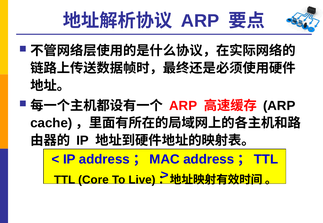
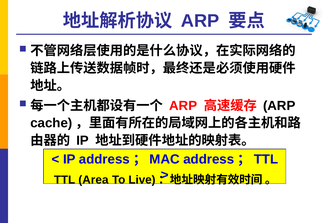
Core: Core -> Area
